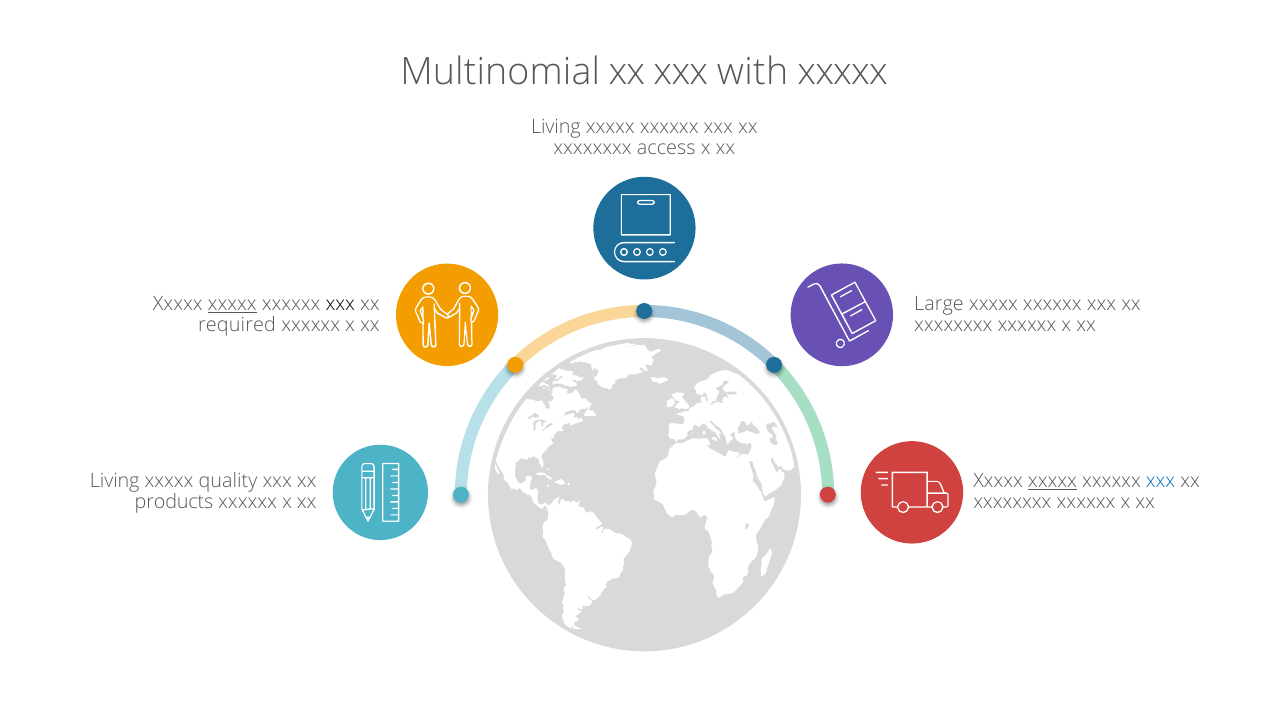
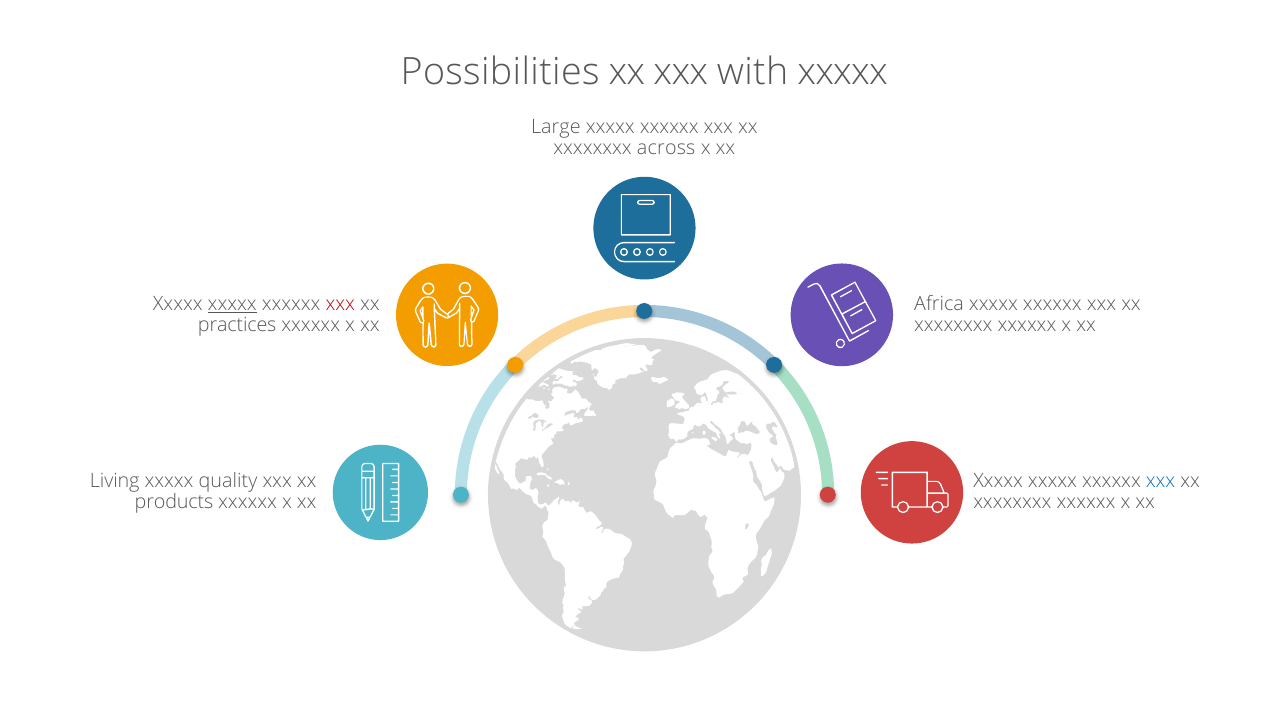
Multinomial: Multinomial -> Possibilities
Living at (556, 126): Living -> Large
access: access -> across
xxx at (340, 304) colour: black -> red
Large: Large -> Africa
required: required -> practices
xxxxx at (1052, 481) underline: present -> none
